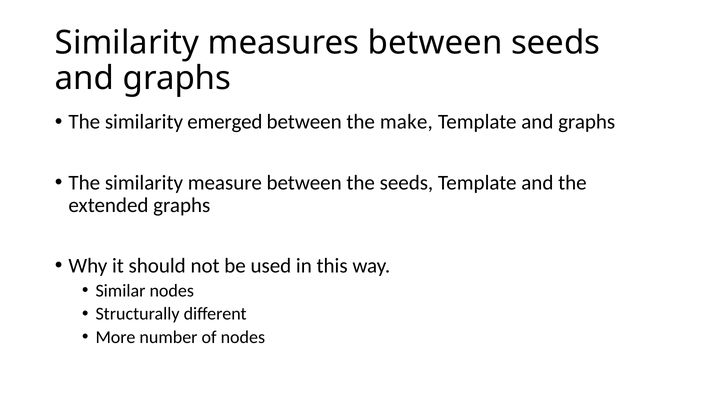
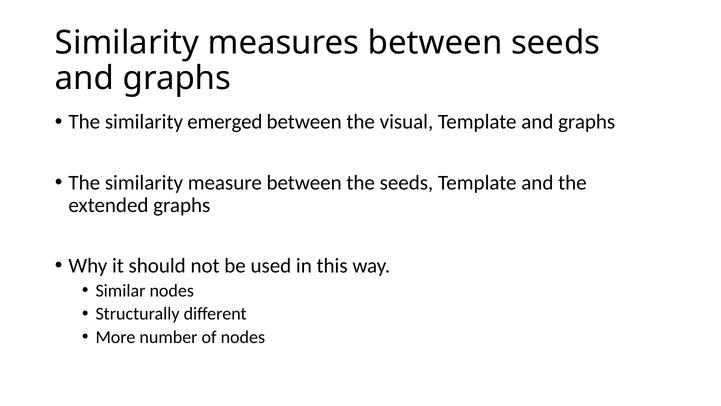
make: make -> visual
